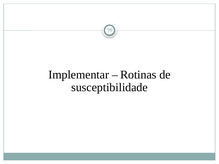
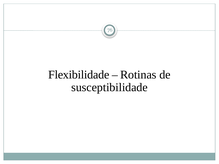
Implementar: Implementar -> Flexibilidade
